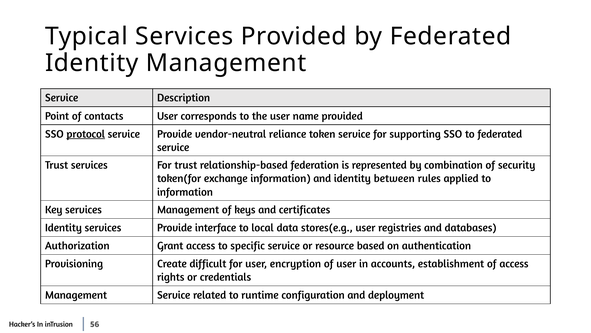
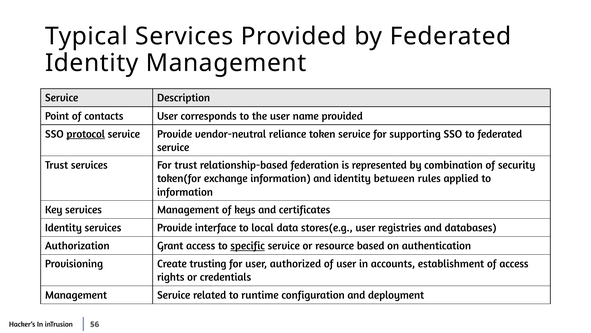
specific underline: none -> present
difficult: difficult -> trusting
encryption: encryption -> authorized
